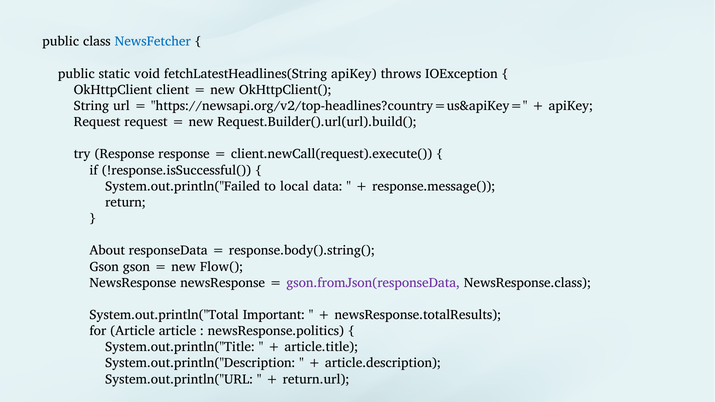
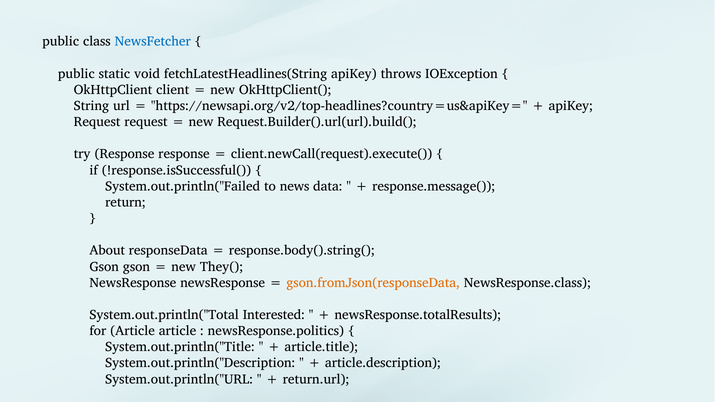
local: local -> news
Flow(: Flow( -> They(
gson.fromJson(responseData colour: purple -> orange
Important: Important -> Interested
